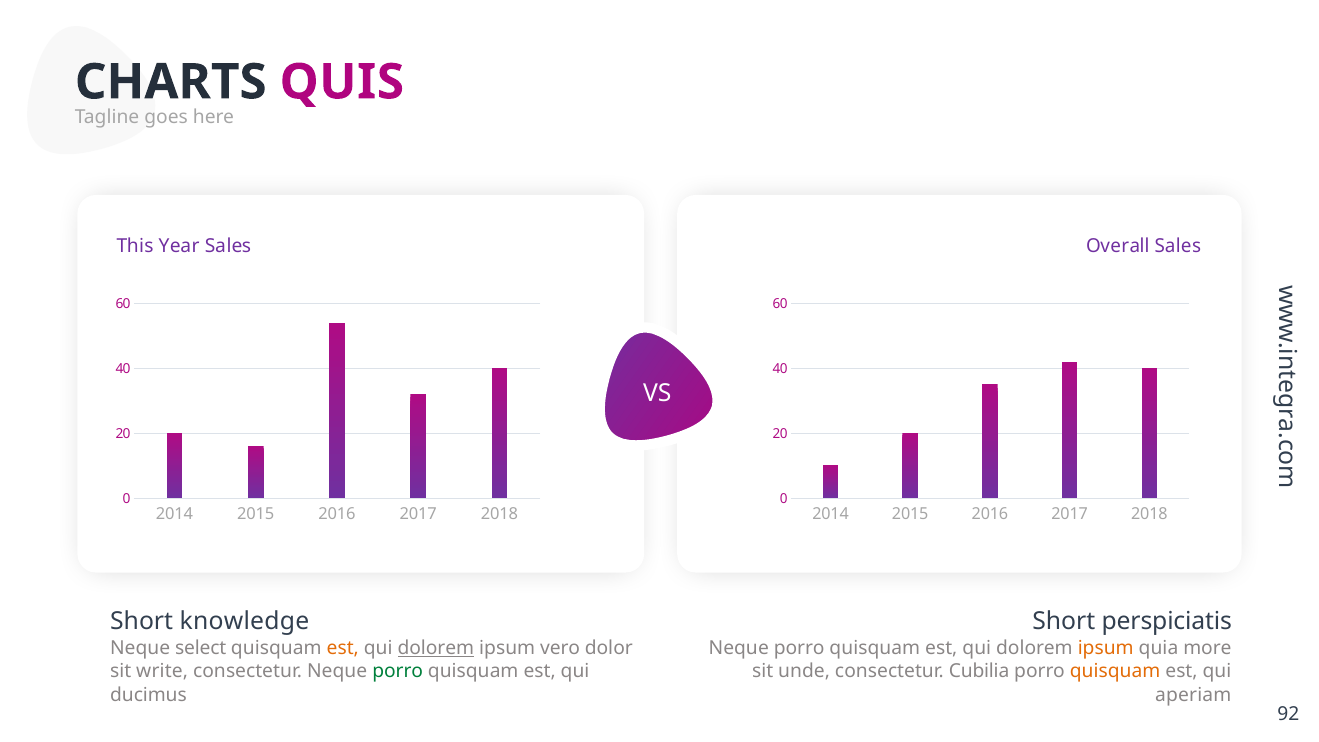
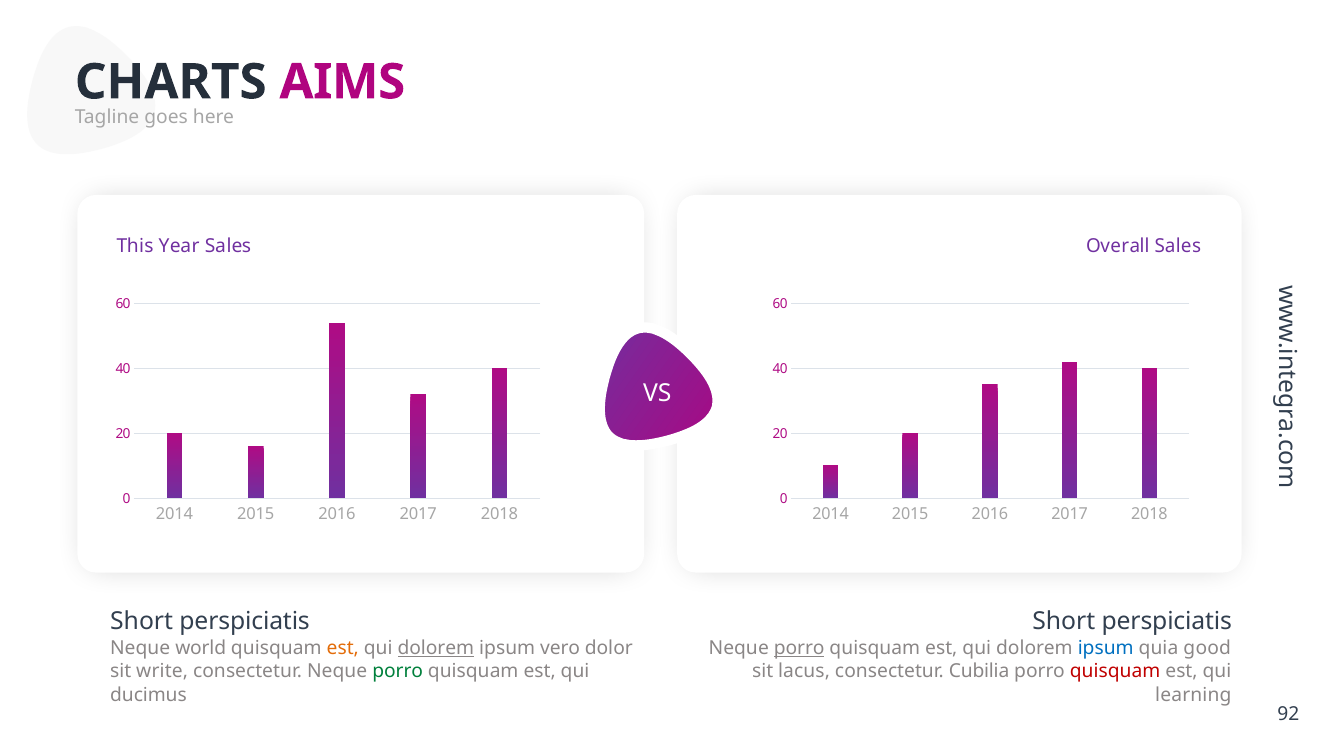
QUIS: QUIS -> AIMS
knowledge at (244, 621): knowledge -> perspiciatis
select: select -> world
porro at (799, 648) underline: none -> present
ipsum at (1106, 648) colour: orange -> blue
more: more -> good
unde: unde -> lacus
quisquam at (1115, 672) colour: orange -> red
aperiam: aperiam -> learning
